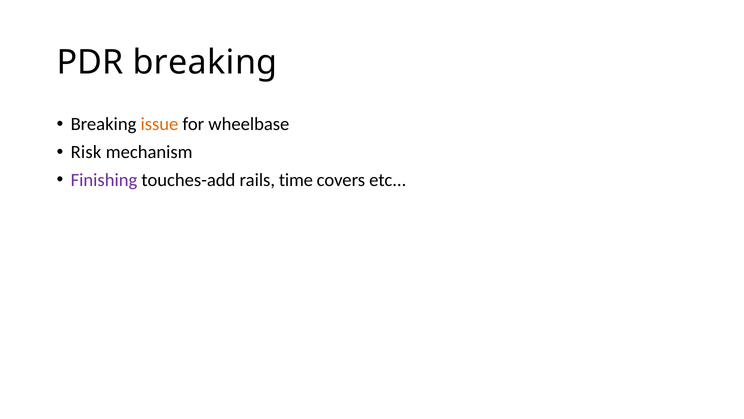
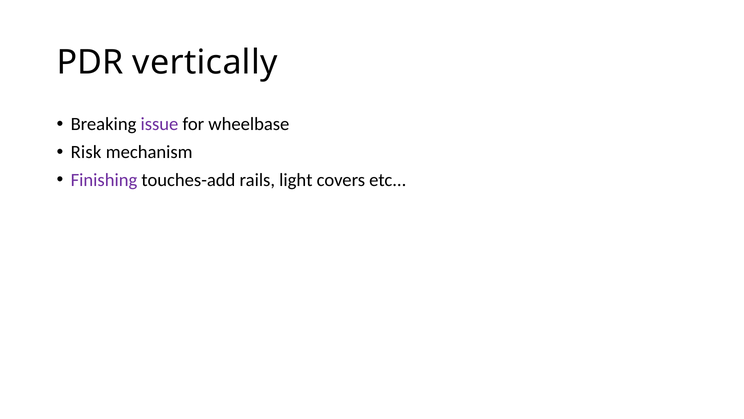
PDR breaking: breaking -> vertically
issue colour: orange -> purple
time: time -> light
